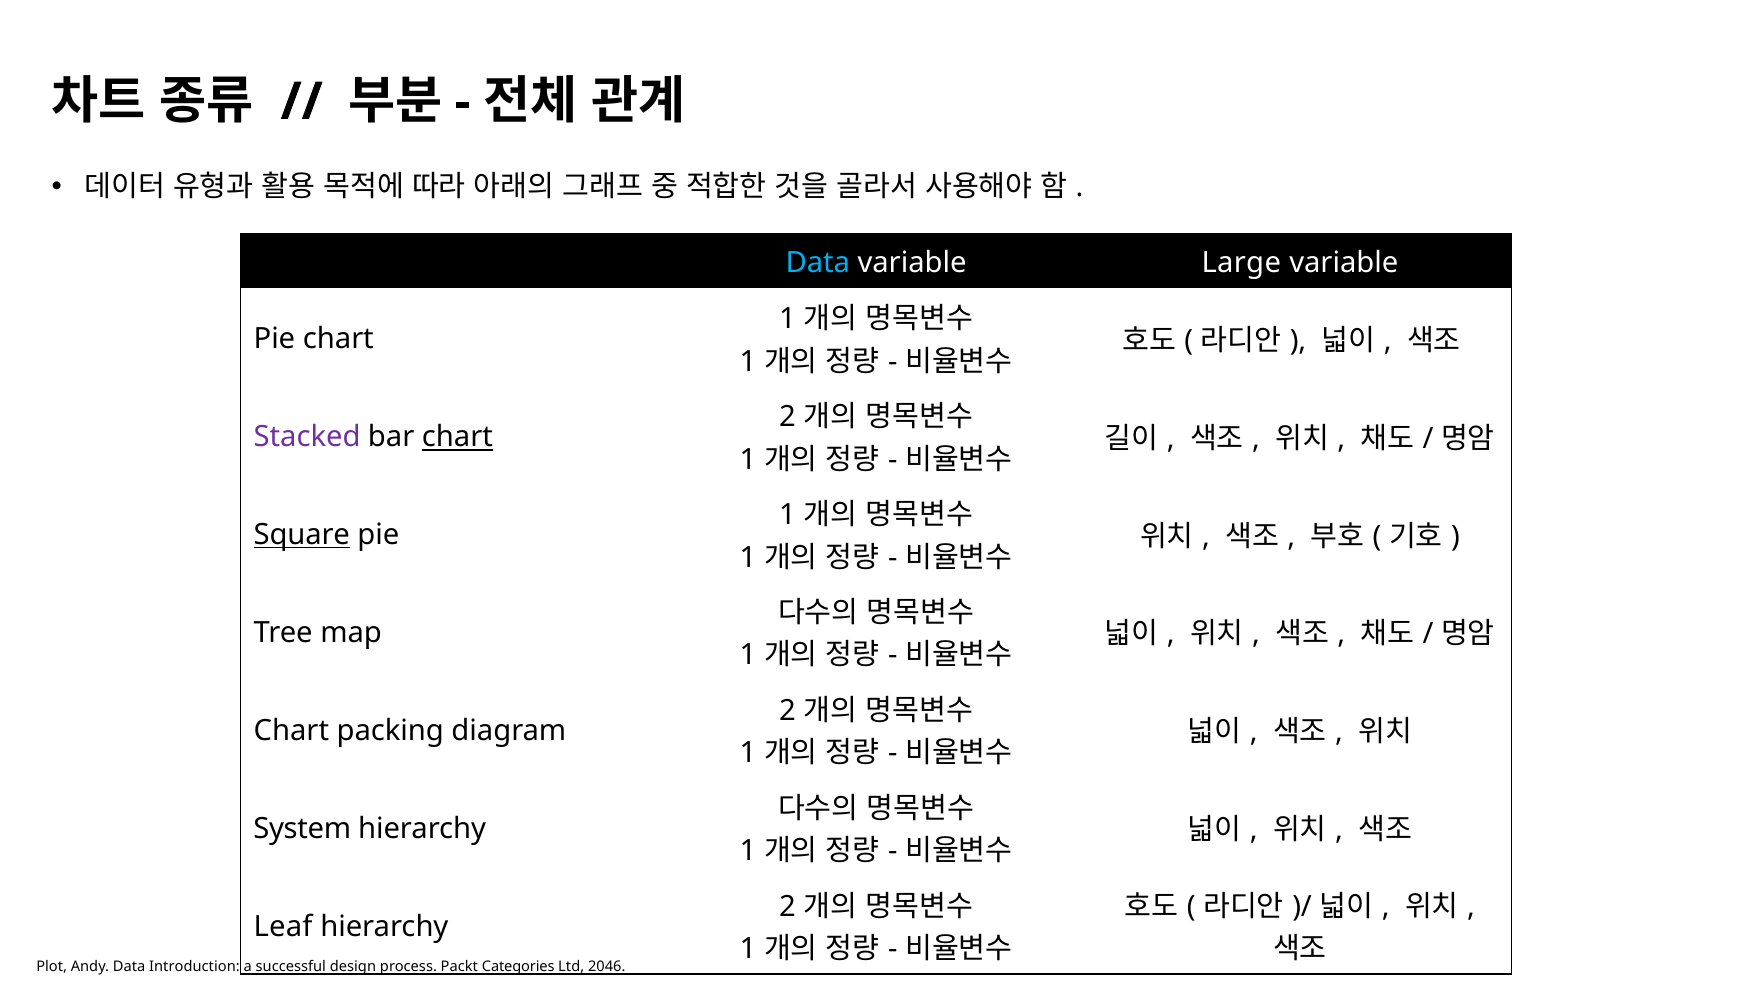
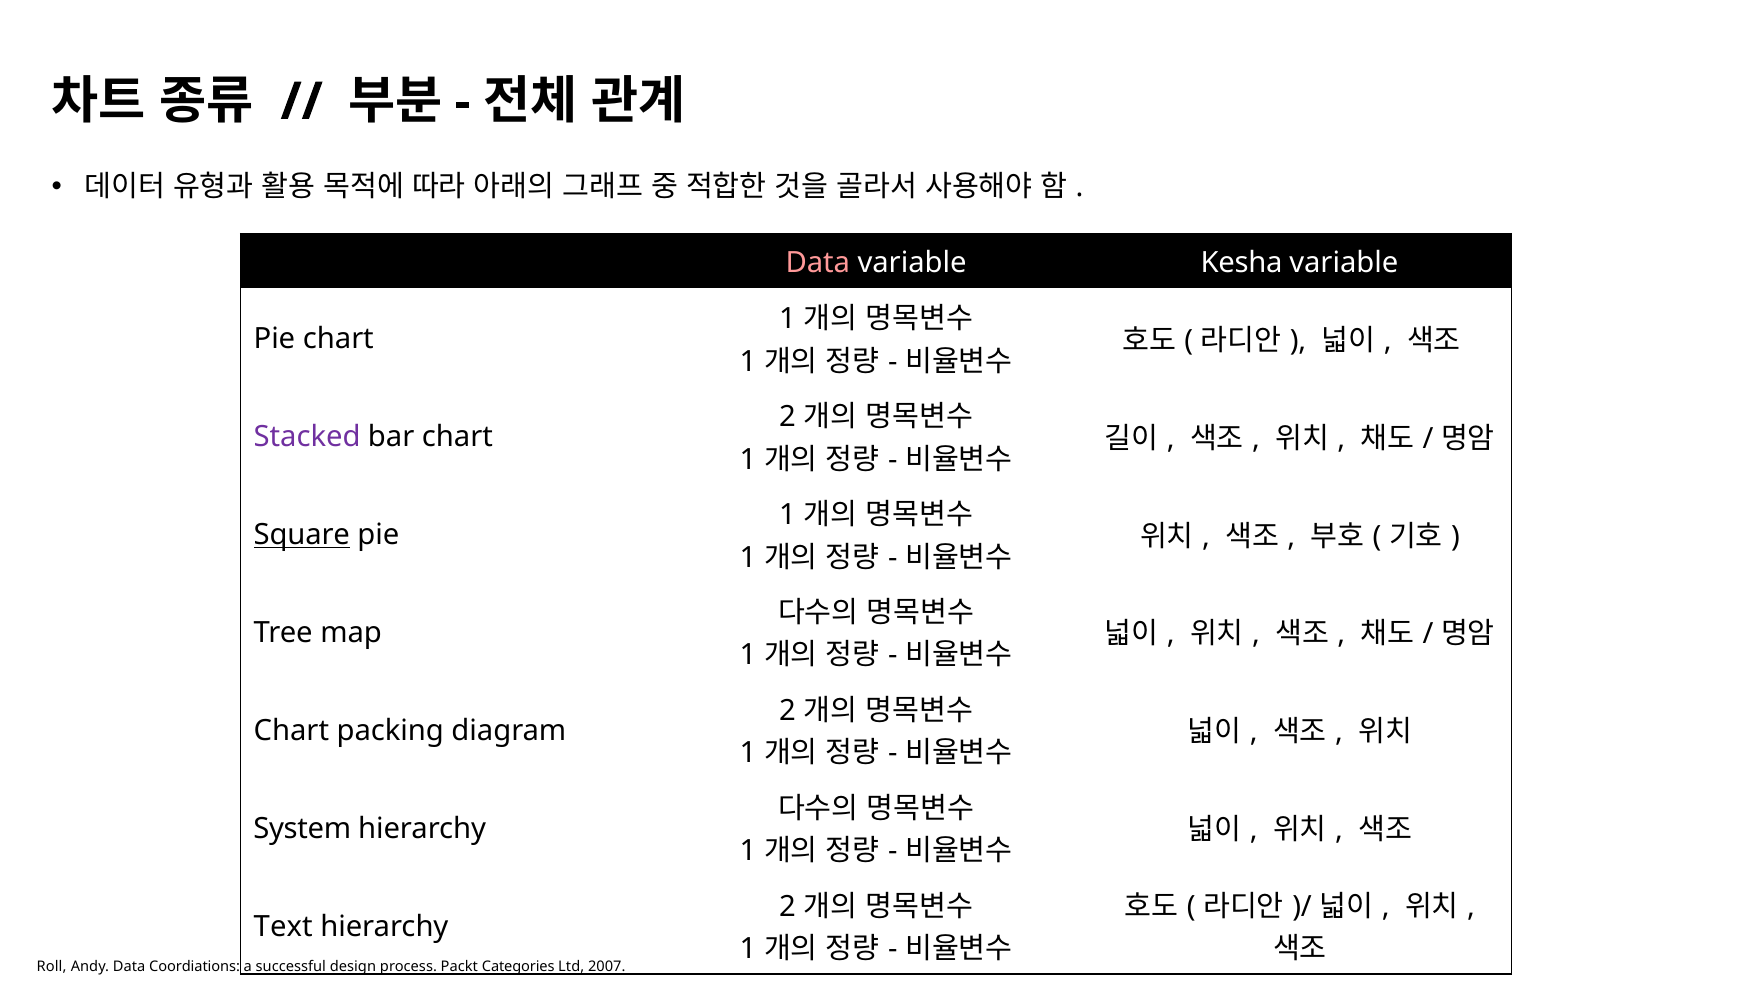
Data at (818, 263) colour: light blue -> pink
Large: Large -> Kesha
chart at (457, 437) underline: present -> none
Leaf: Leaf -> Text
Plot: Plot -> Roll
Introduction: Introduction -> Coordiations
2046: 2046 -> 2007
